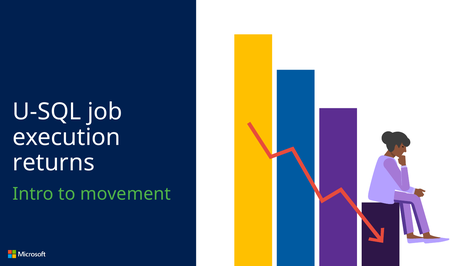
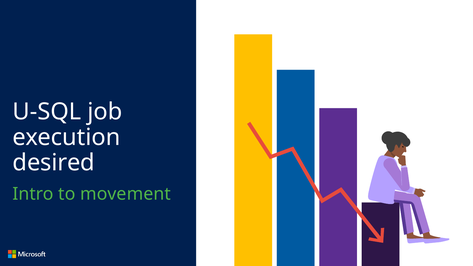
returns: returns -> desired
